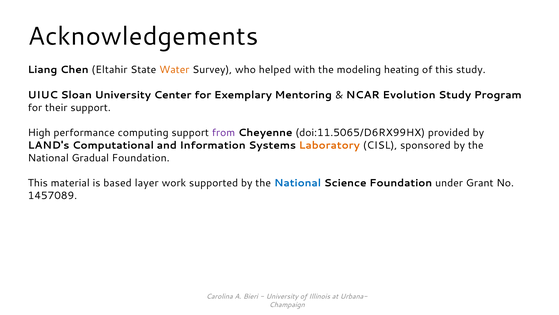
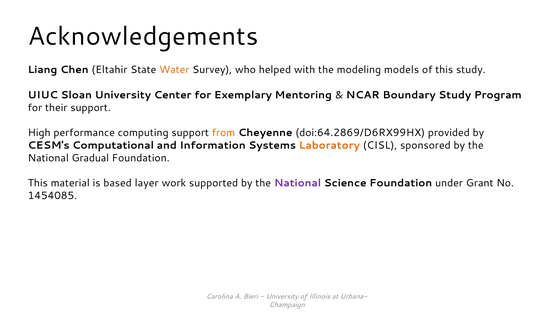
heating: heating -> models
Evolution: Evolution -> Boundary
from colour: purple -> orange
doi:11.5065/D6RX99HX: doi:11.5065/D6RX99HX -> doi:64.2869/D6RX99HX
LAND's: LAND's -> CESM's
National at (298, 183) colour: blue -> purple
1457089: 1457089 -> 1454085
